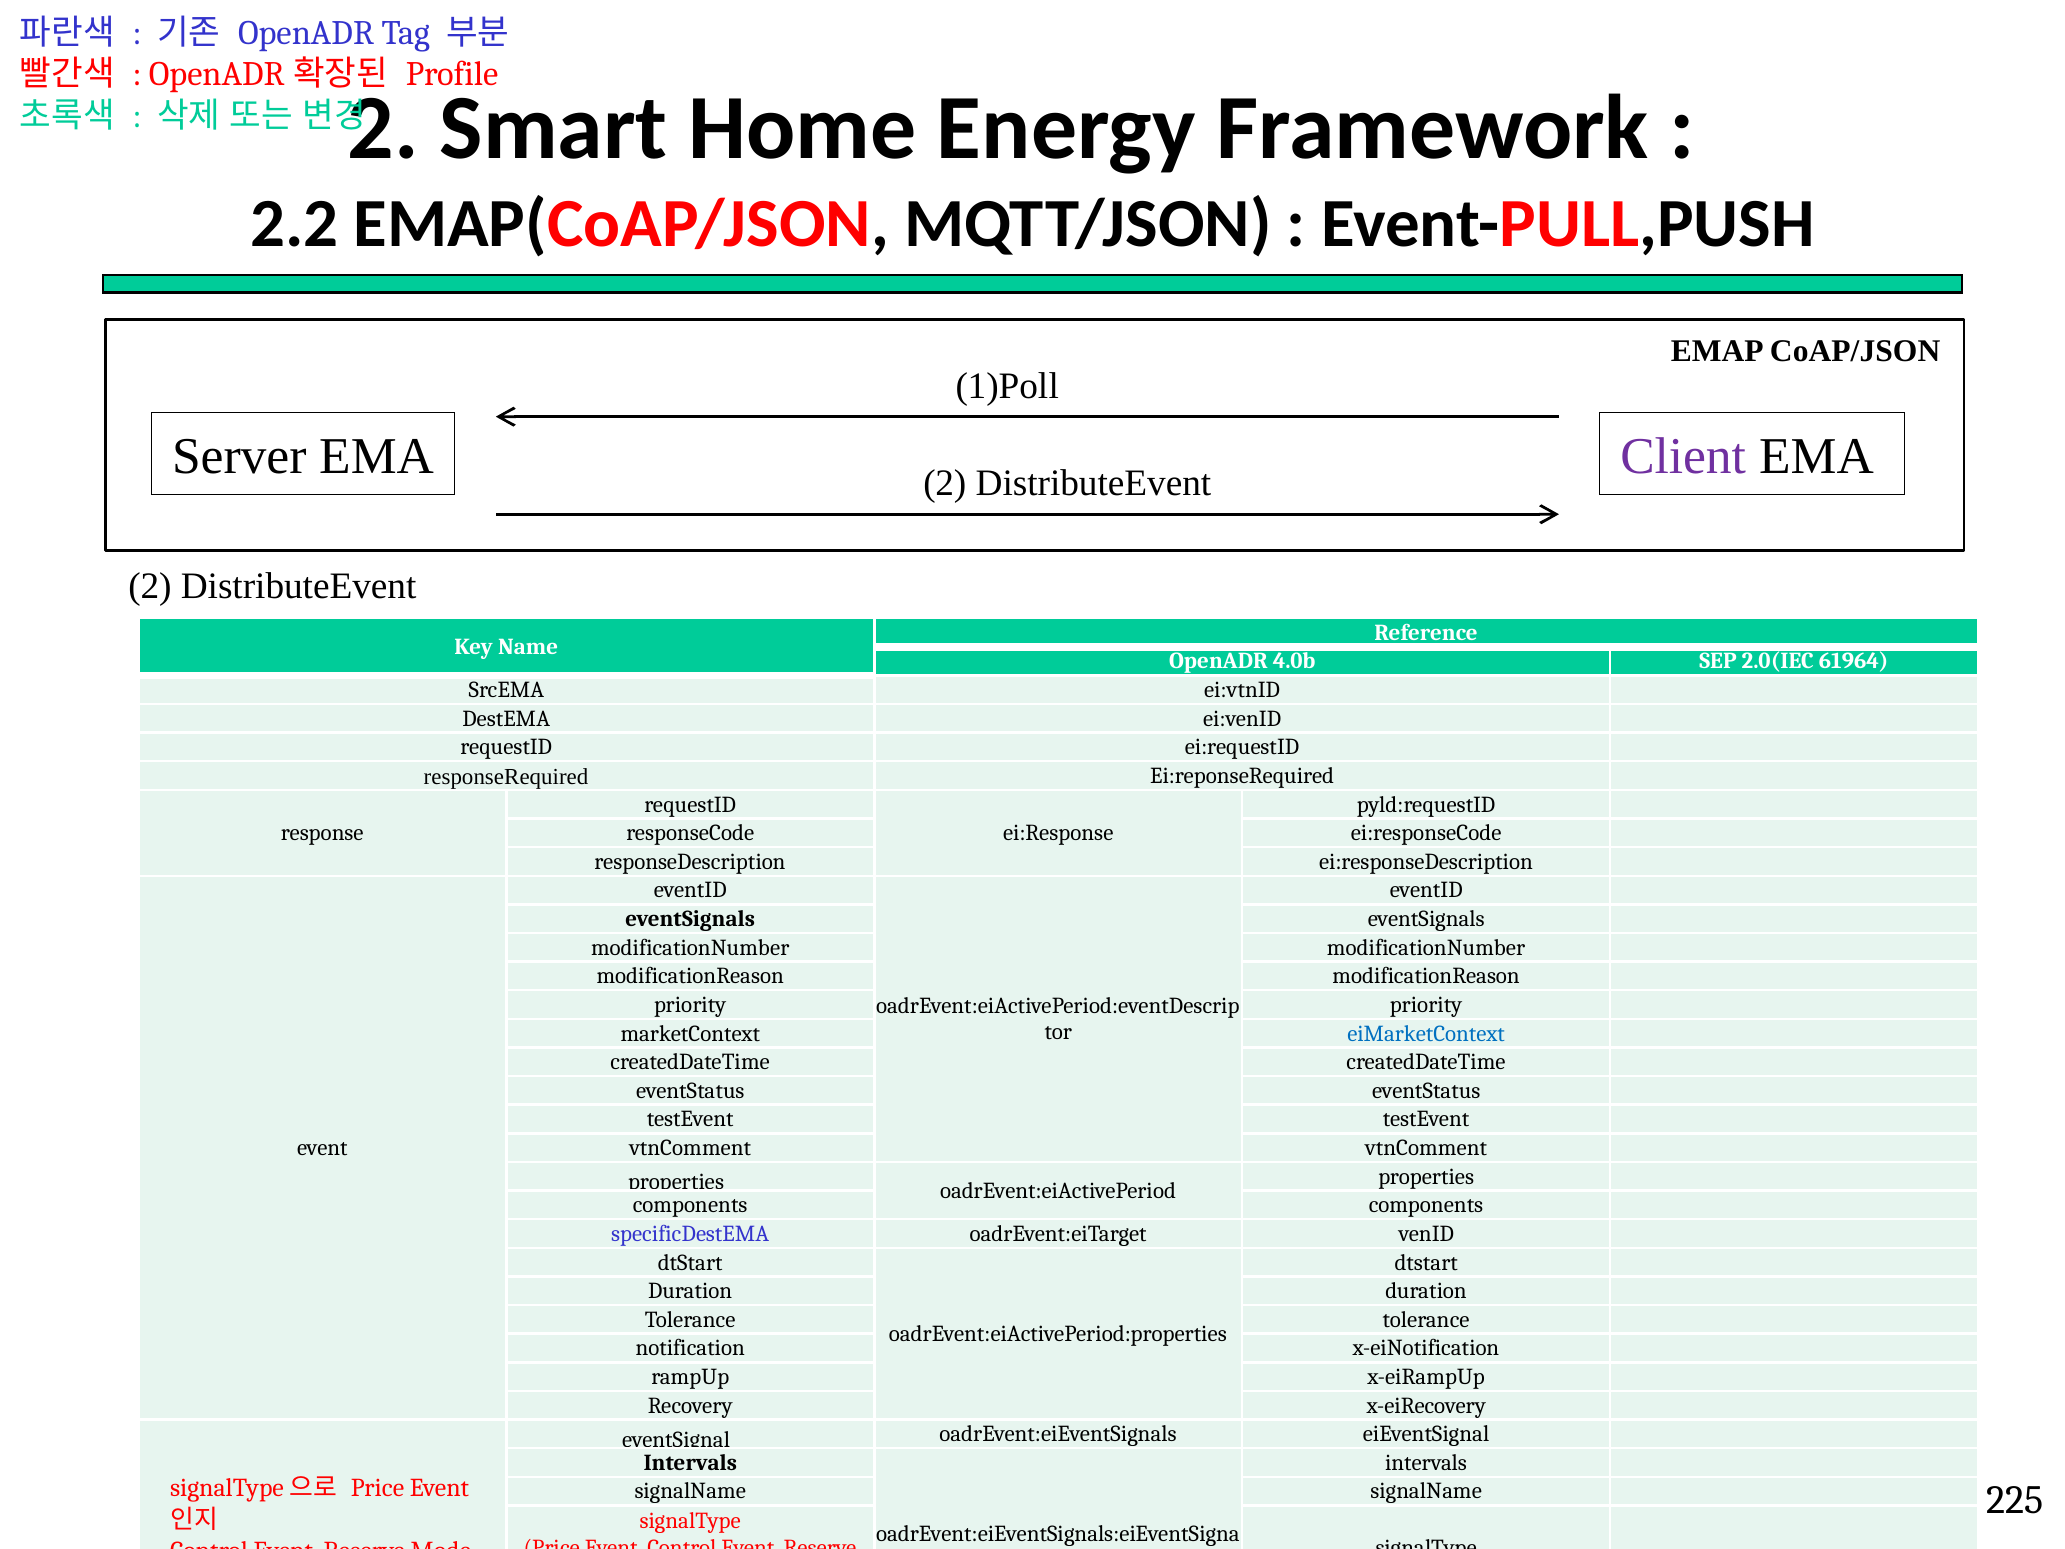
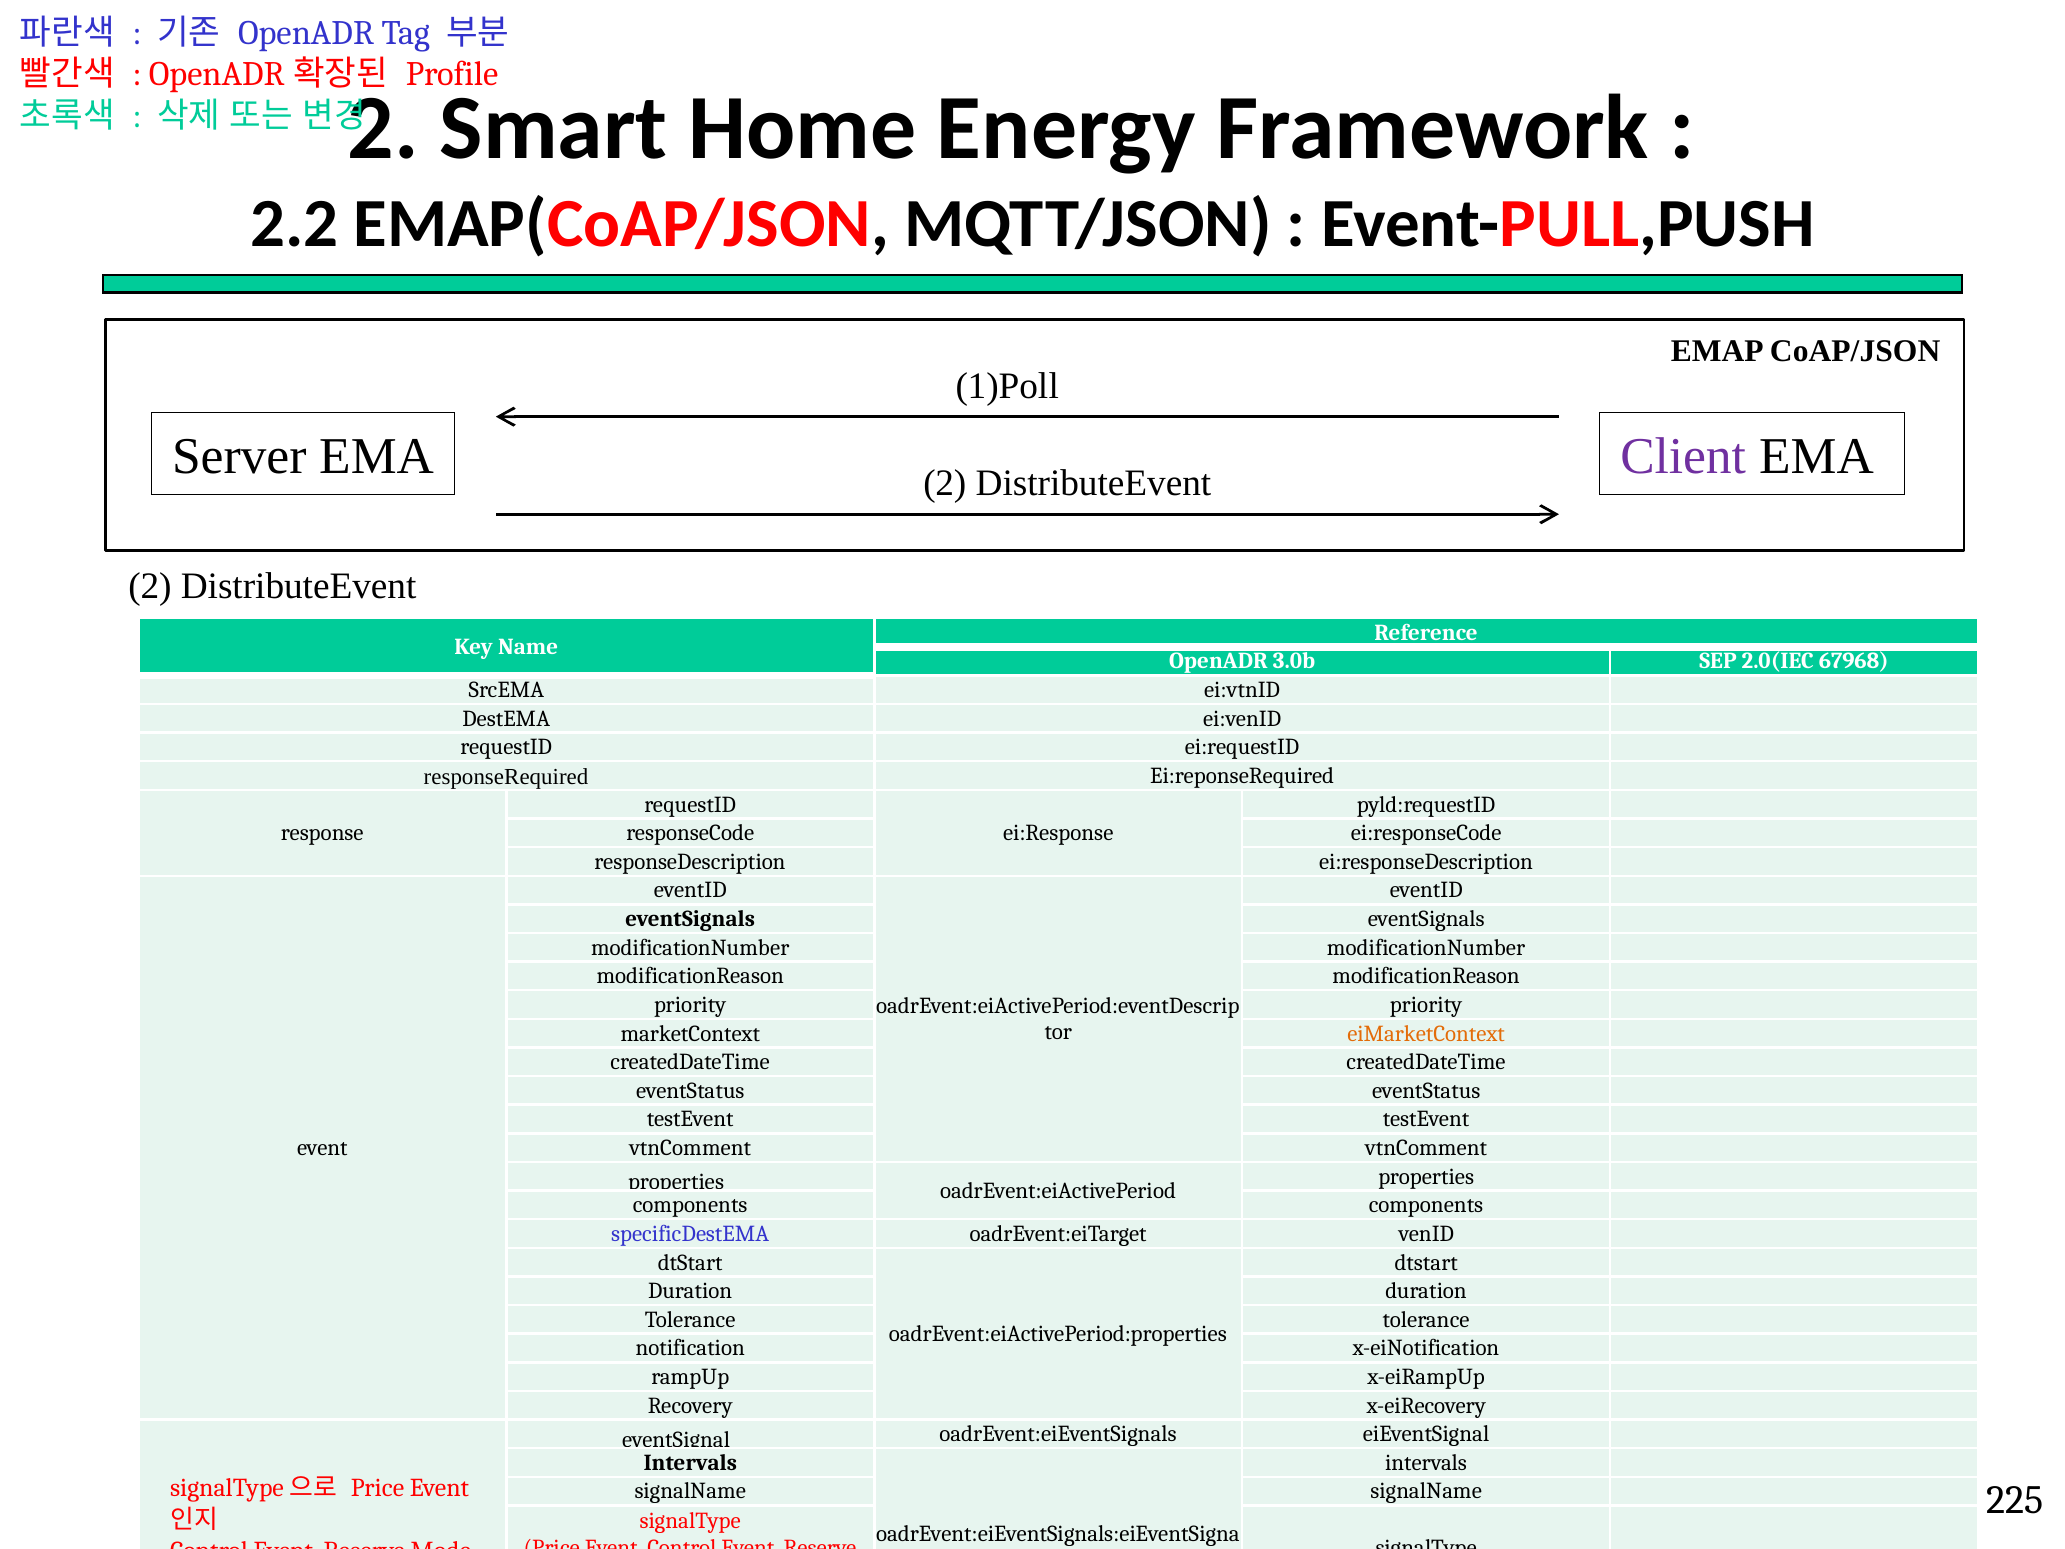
4.0b: 4.0b -> 3.0b
61964: 61964 -> 67968
eiMarketContext colour: blue -> orange
